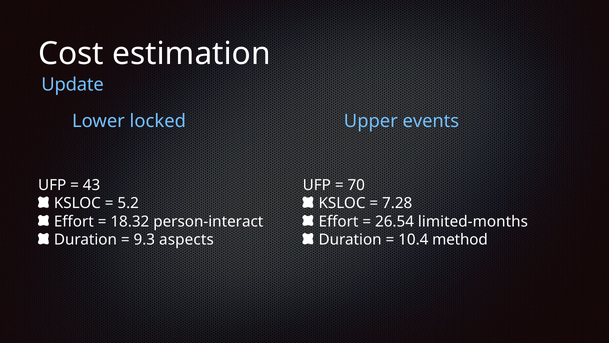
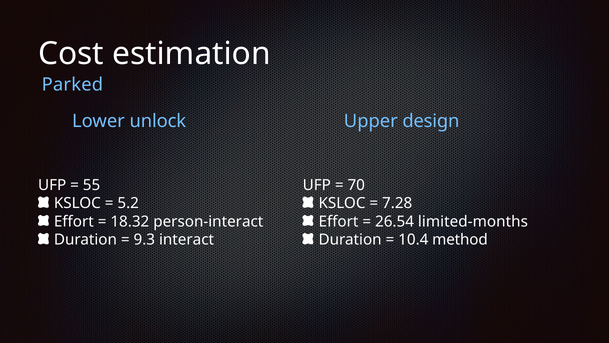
Update: Update -> Parked
locked: locked -> unlock
events: events -> design
43: 43 -> 55
aspects: aspects -> interact
